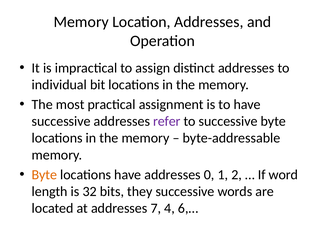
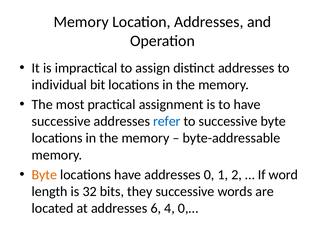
refer colour: purple -> blue
7: 7 -> 6
6,…: 6,… -> 0,…
